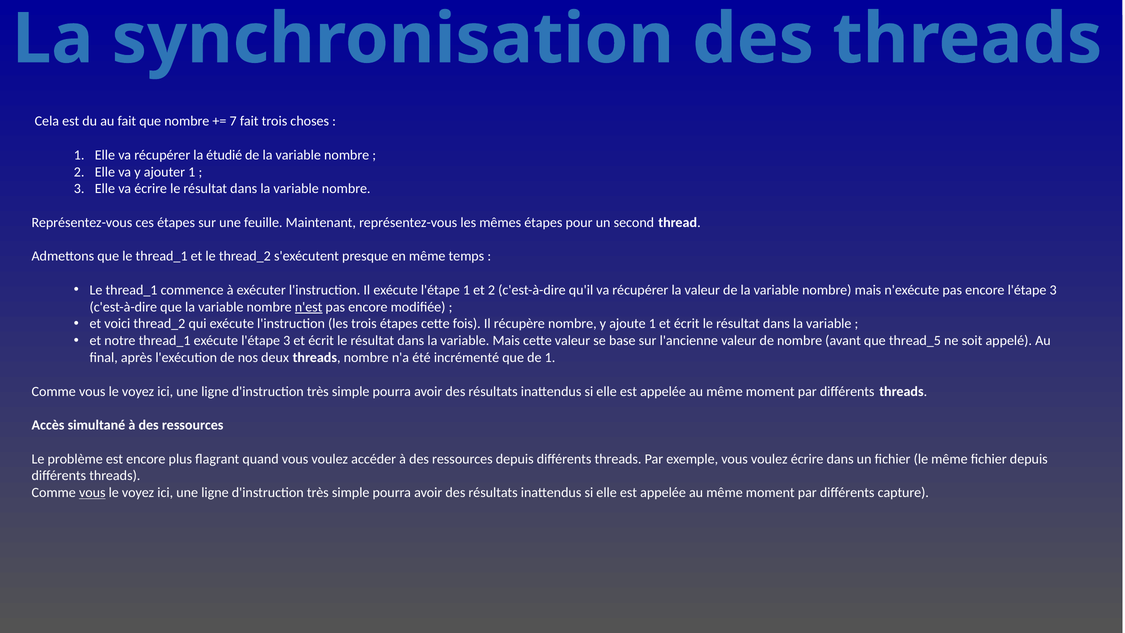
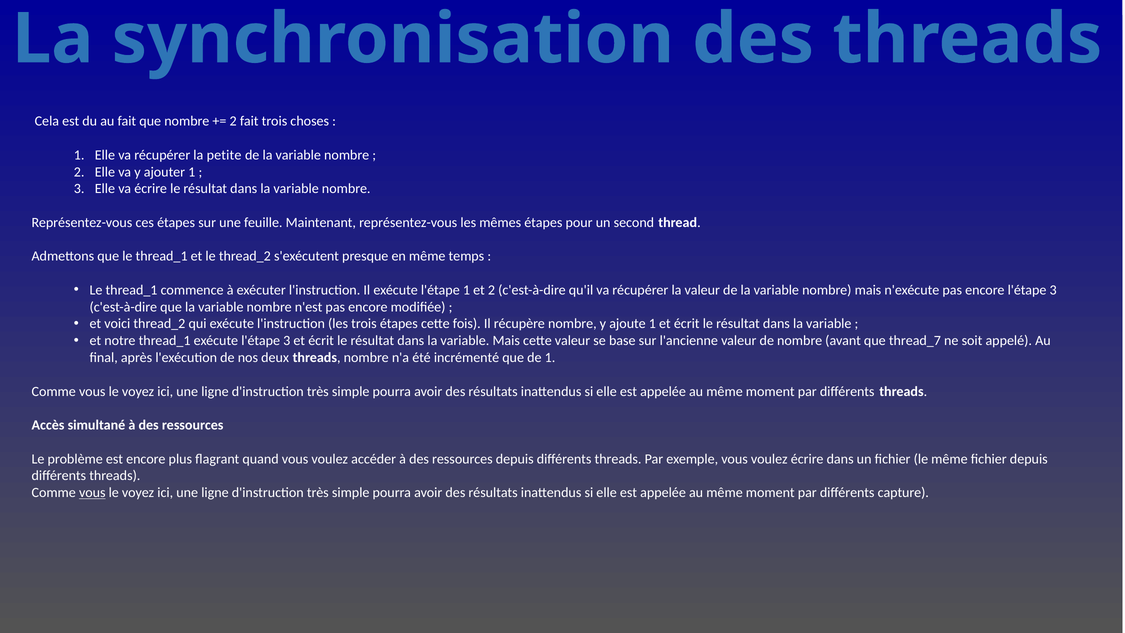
7 at (233, 121): 7 -> 2
étudié: étudié -> petite
n'est underline: present -> none
thread_5: thread_5 -> thread_7
